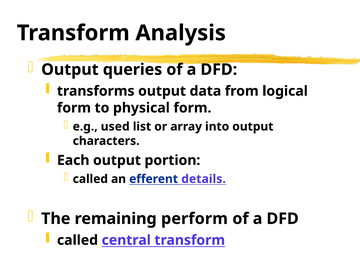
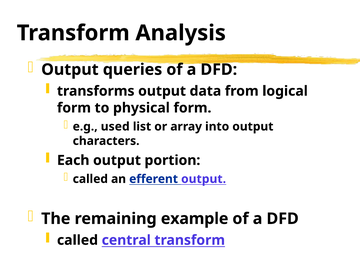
efferent details: details -> output
perform: perform -> example
